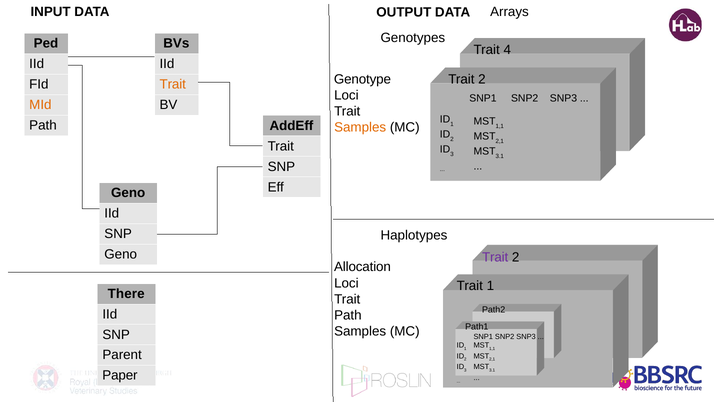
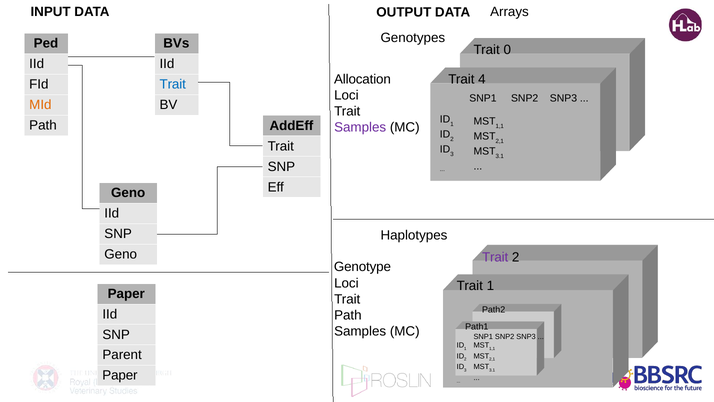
4: 4 -> 0
Genotype: Genotype -> Allocation
2 at (482, 79): 2 -> 4
Trait at (173, 84) colour: orange -> blue
Samples at (360, 127) colour: orange -> purple
Allocation: Allocation -> Genotype
There at (126, 294): There -> Paper
